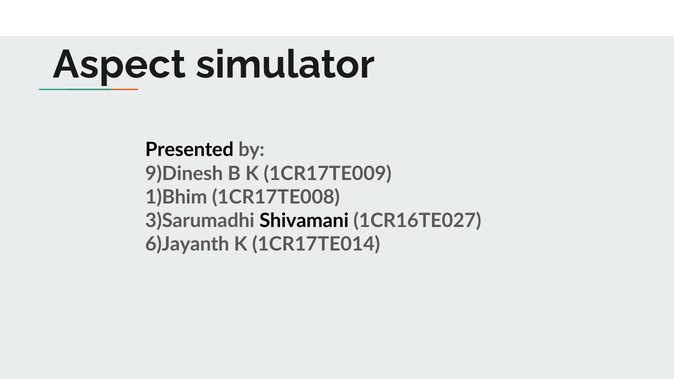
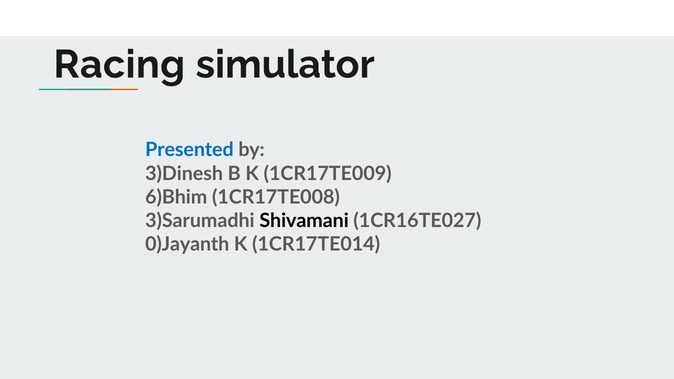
Aspect: Aspect -> Racing
Presented colour: black -> blue
9)Dinesh: 9)Dinesh -> 3)Dinesh
1)Bhim: 1)Bhim -> 6)Bhim
6)Jayanth: 6)Jayanth -> 0)Jayanth
